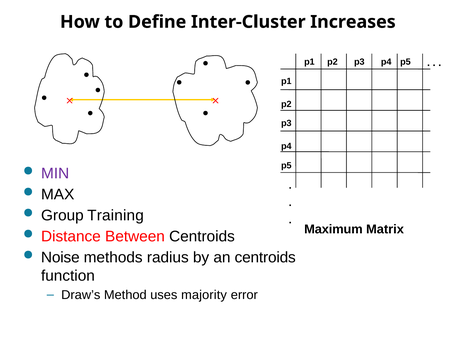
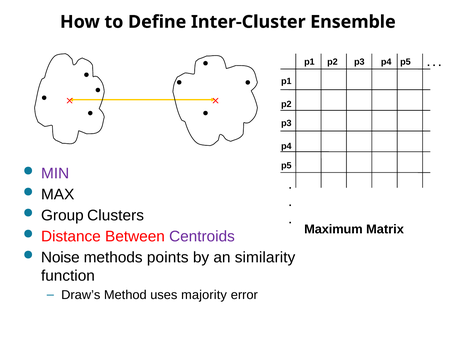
Increases: Increases -> Ensemble
Training: Training -> Clusters
Centroids at (202, 237) colour: black -> purple
radius: radius -> points
an centroids: centroids -> similarity
